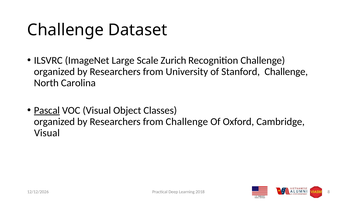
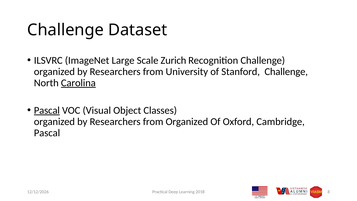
Carolina underline: none -> present
from Challenge: Challenge -> Organized
Visual at (47, 133): Visual -> Pascal
